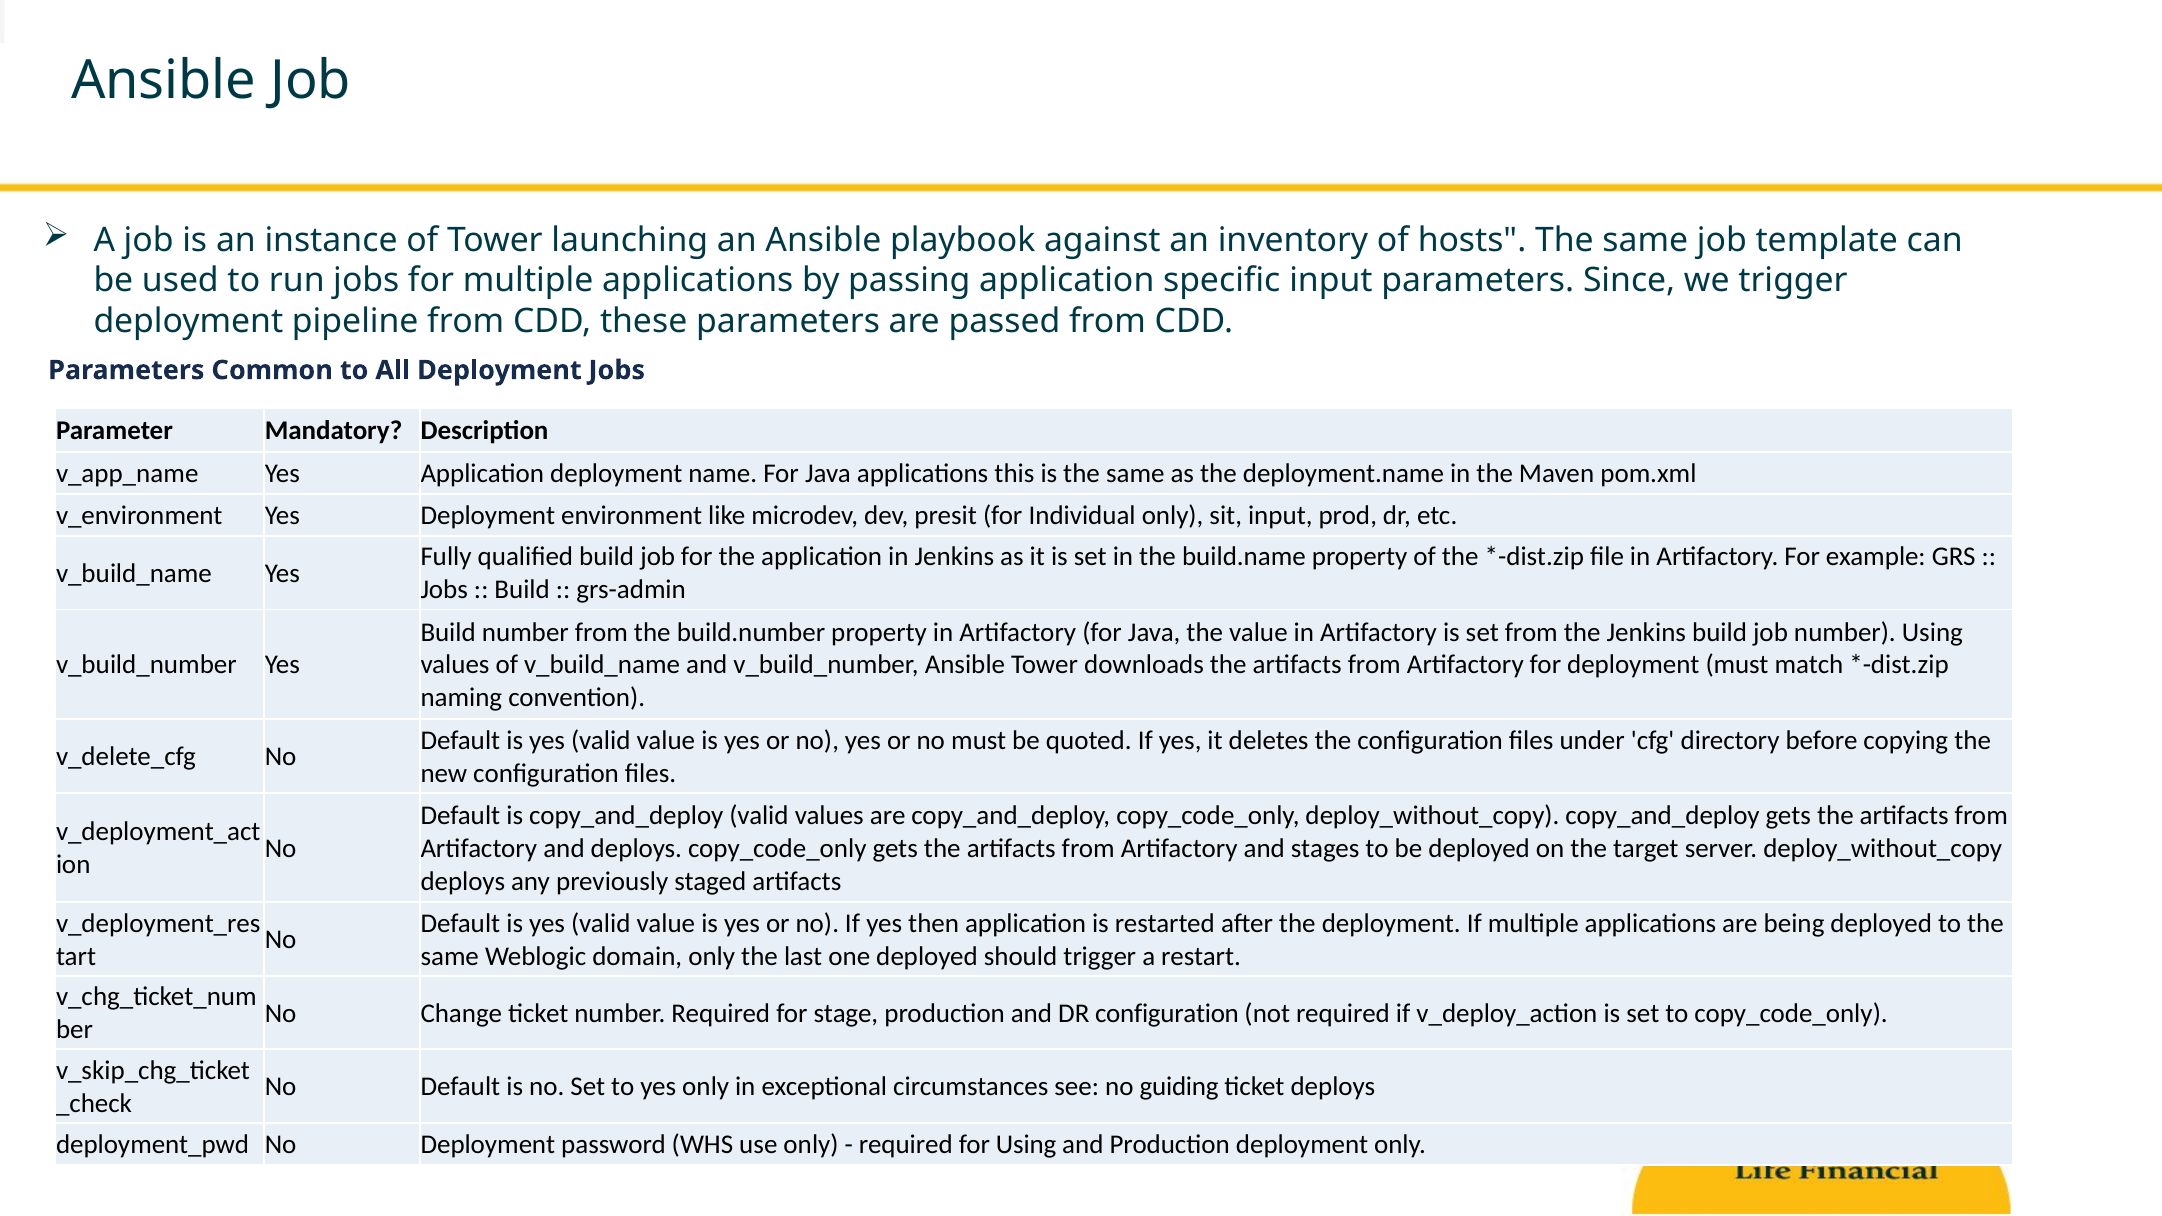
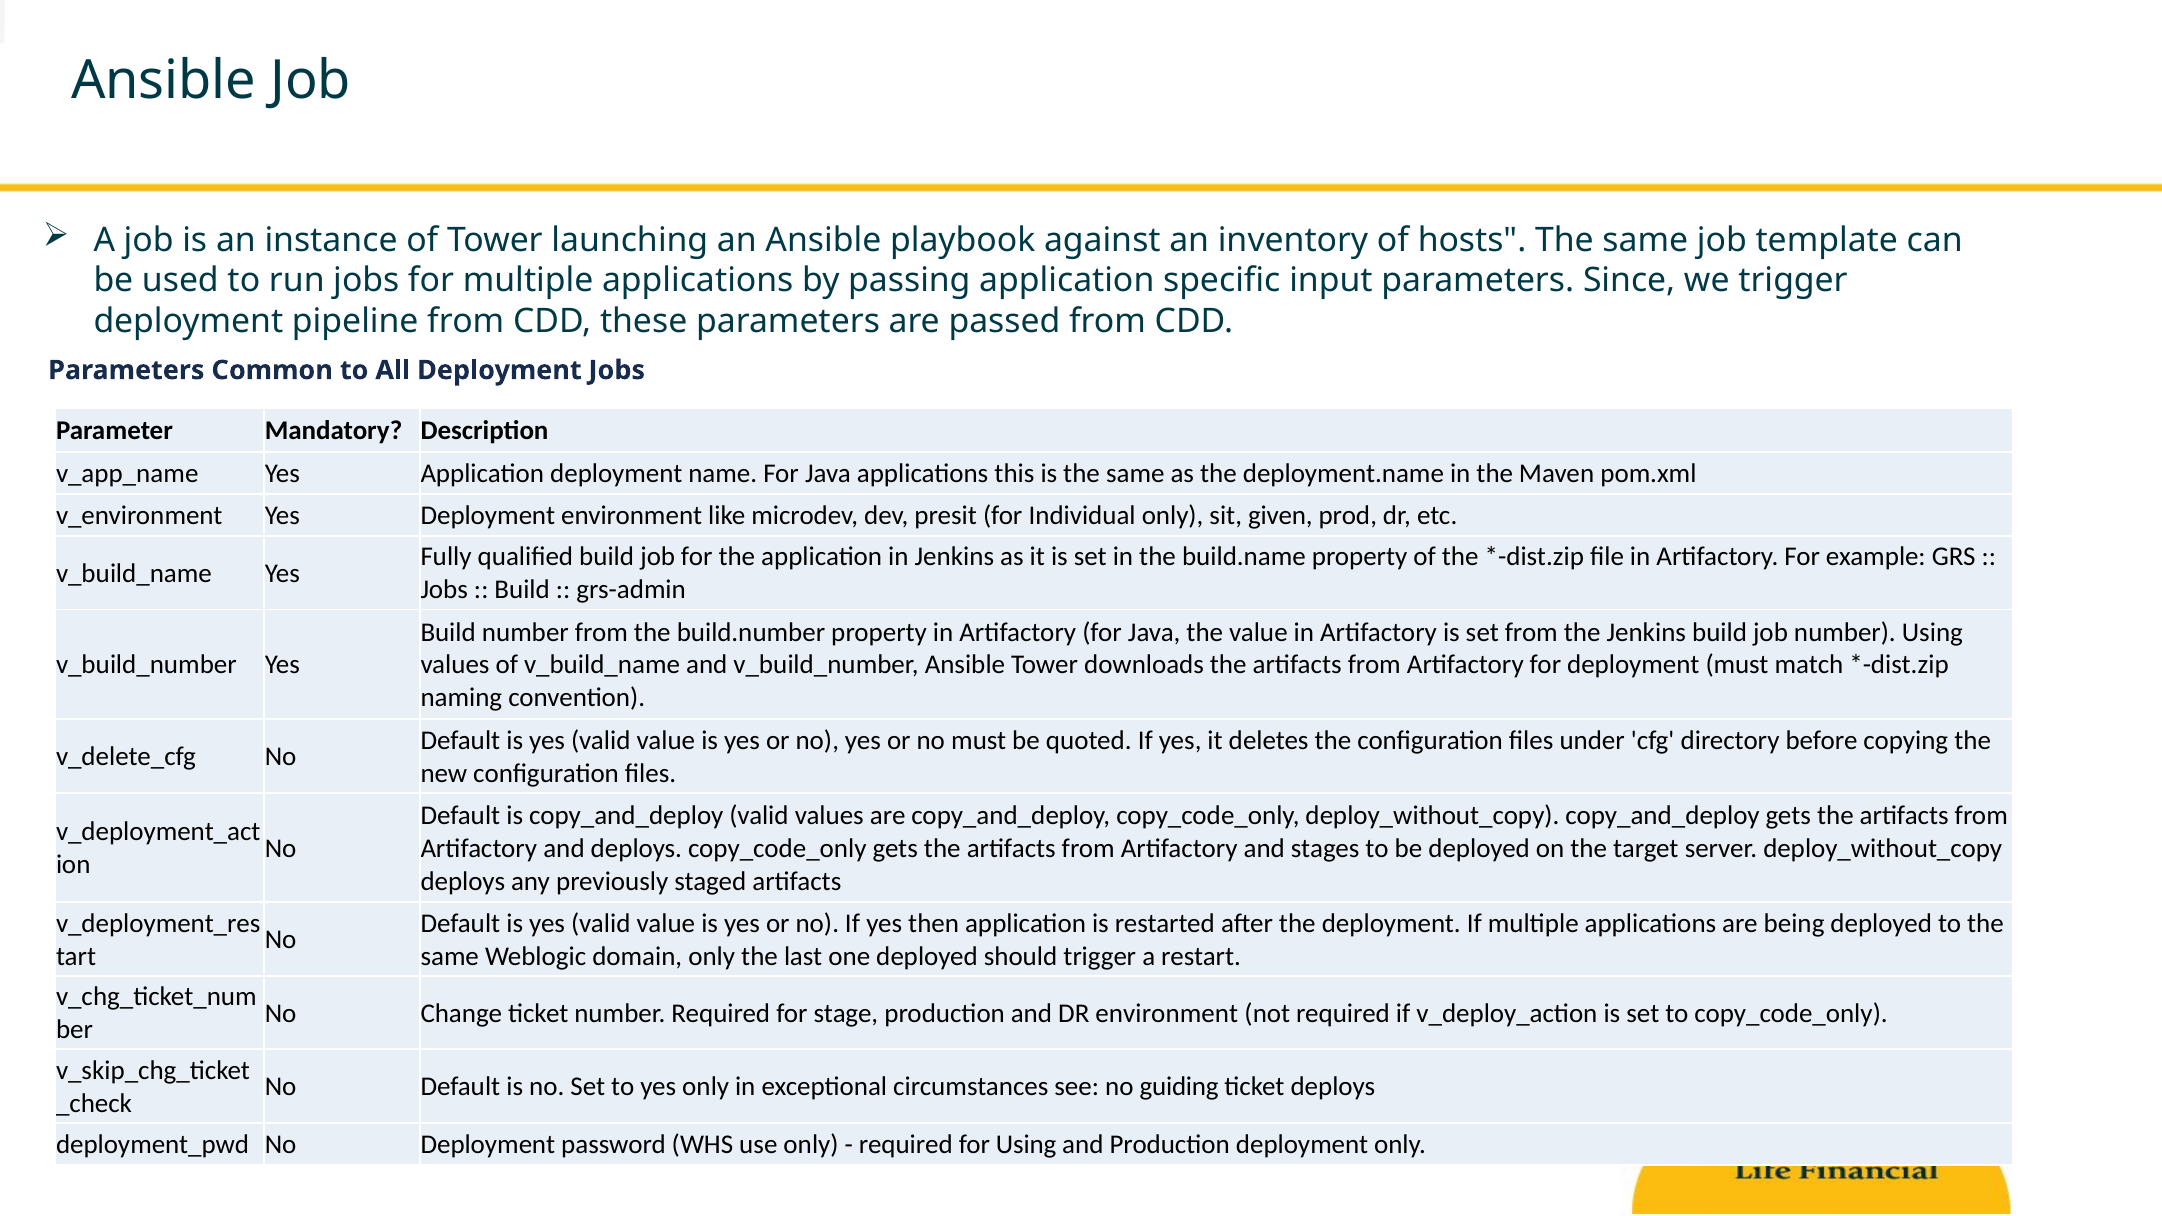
sit input: input -> given
DR configuration: configuration -> environment
